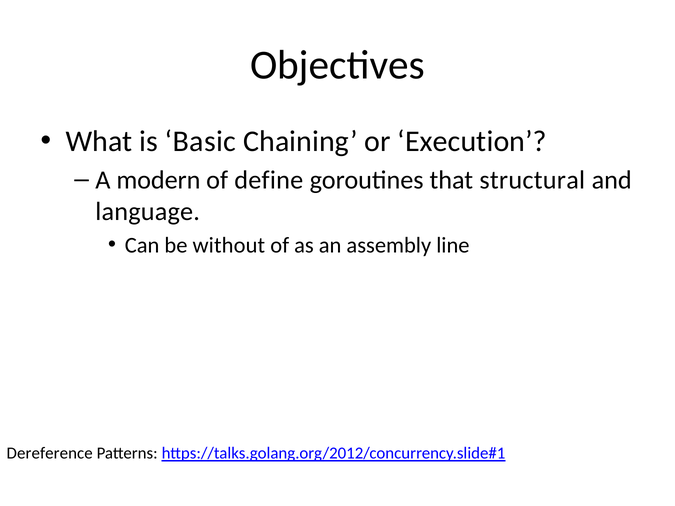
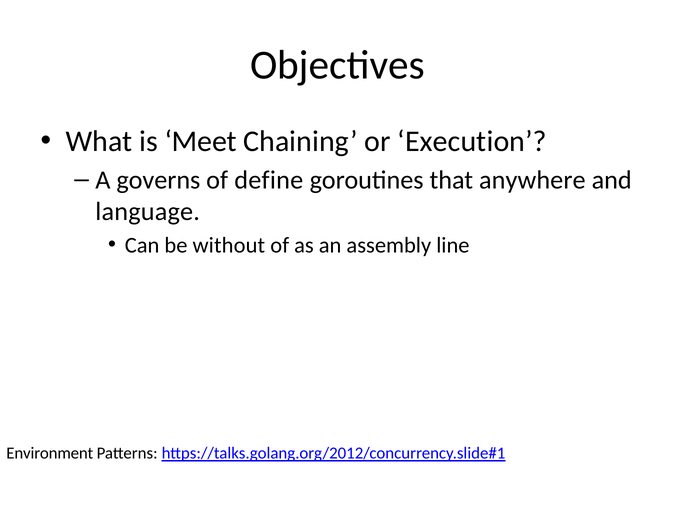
Basic: Basic -> Meet
modern: modern -> governs
structural: structural -> anywhere
Dereference: Dereference -> Environment
